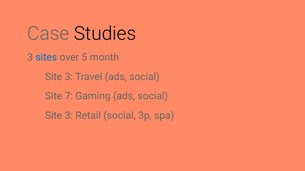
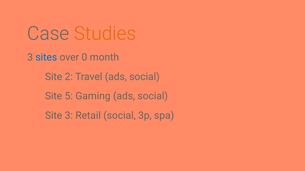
Studies colour: black -> orange
5: 5 -> 0
3 at (69, 77): 3 -> 2
7: 7 -> 5
